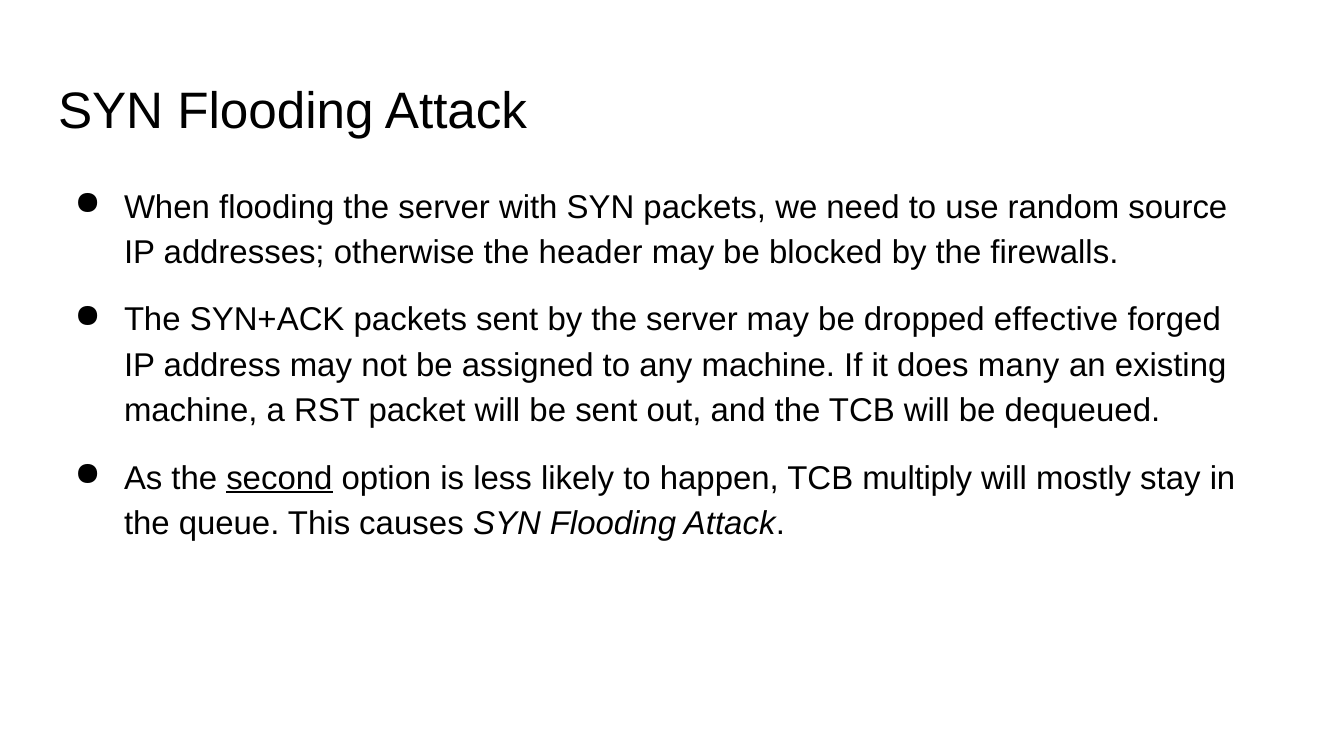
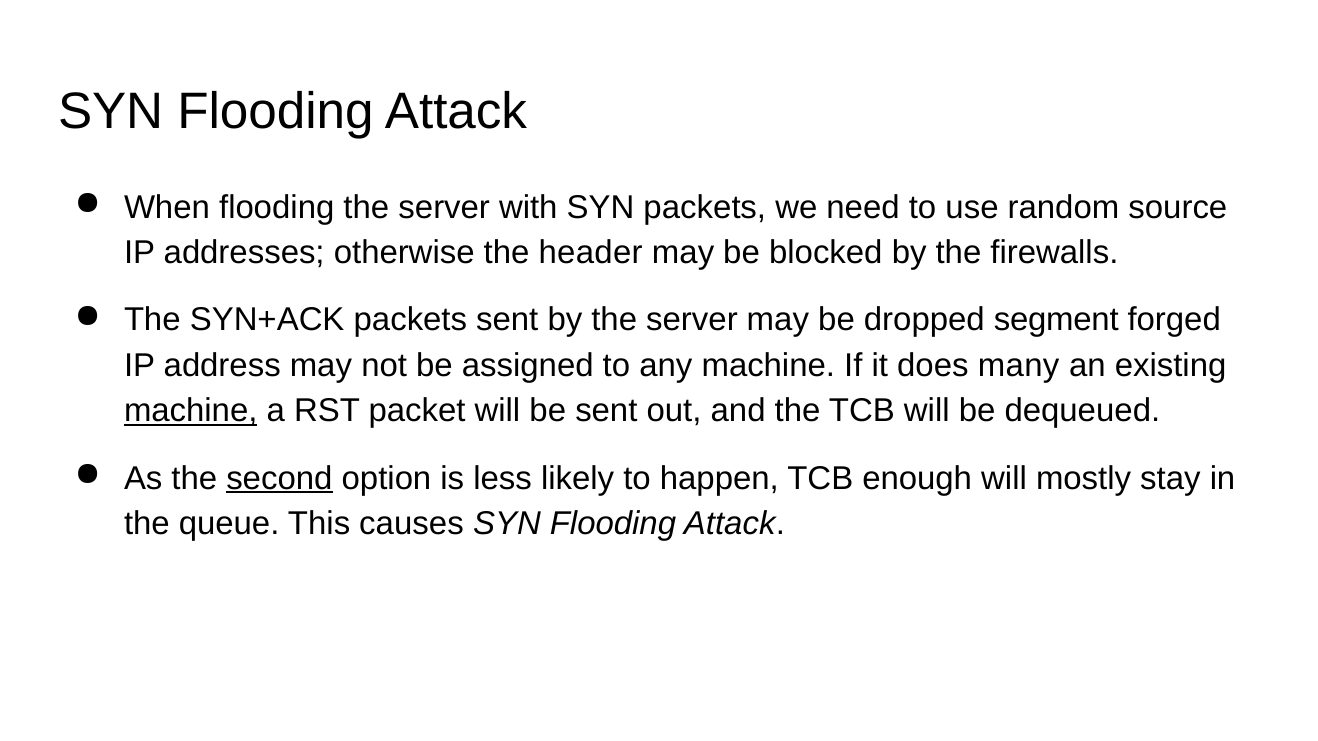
effective: effective -> segment
machine at (191, 411) underline: none -> present
multiply: multiply -> enough
